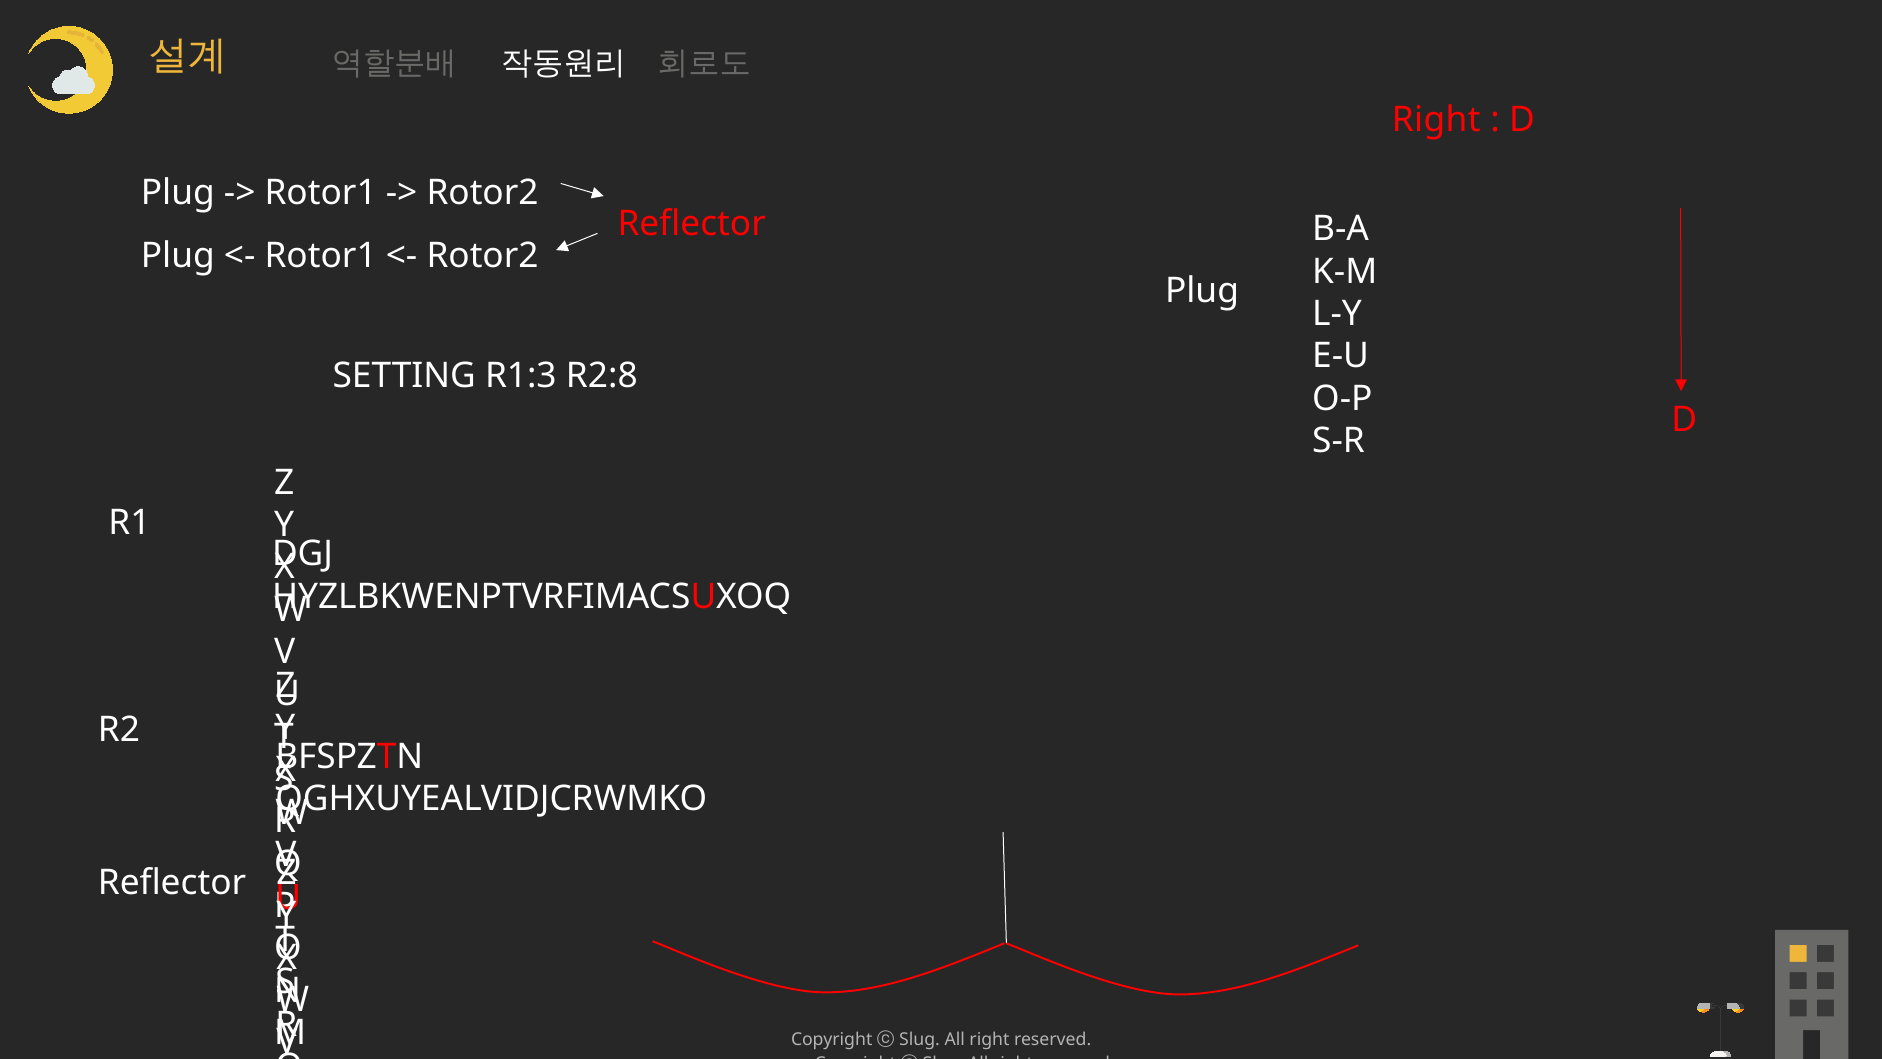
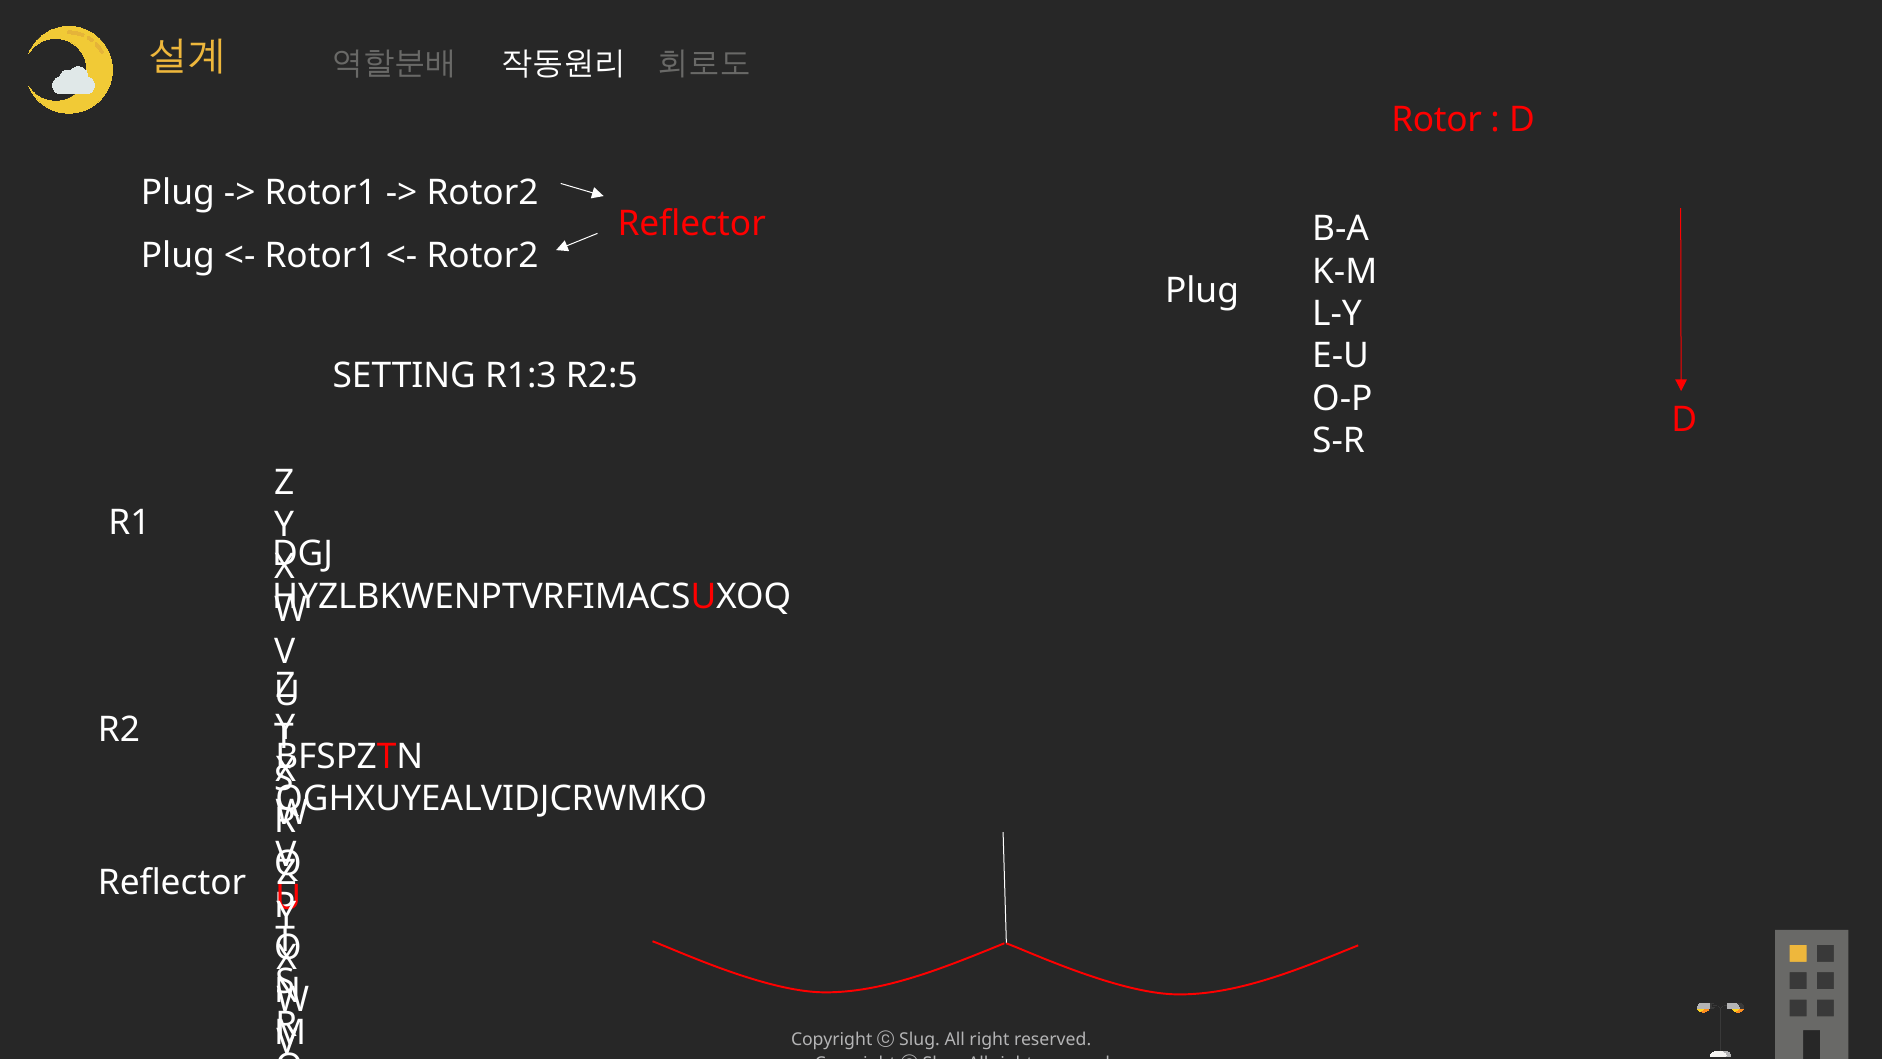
Right at (1436, 119): Right -> Rotor
R2:8: R2:8 -> R2:5
